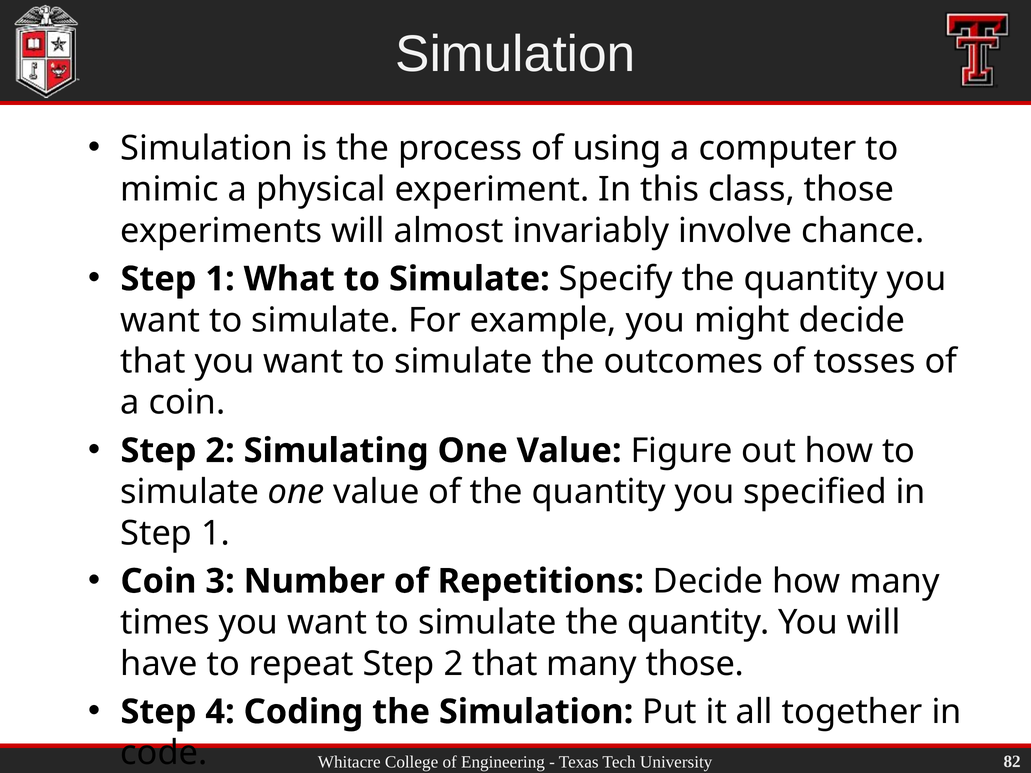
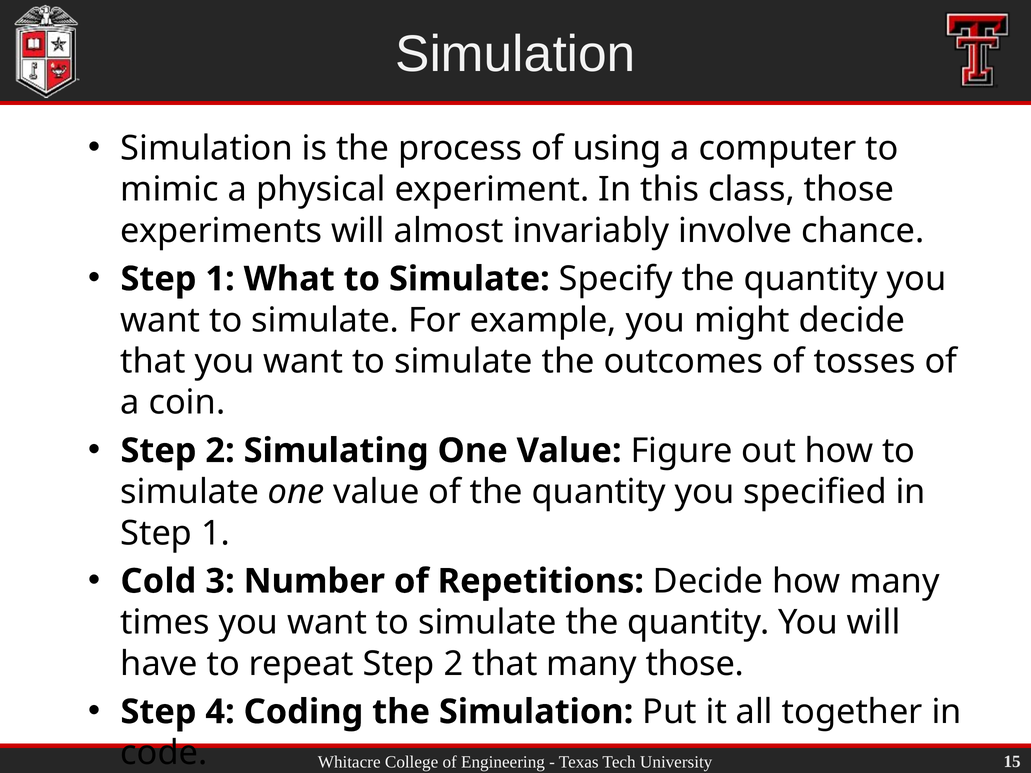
Coin at (159, 581): Coin -> Cold
82: 82 -> 15
